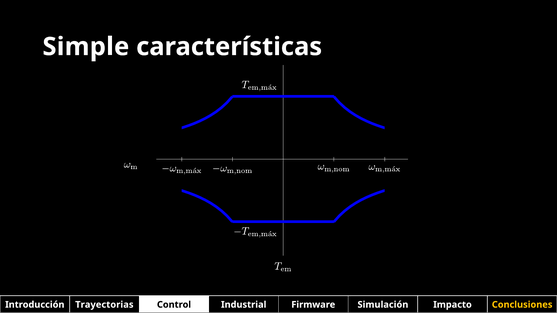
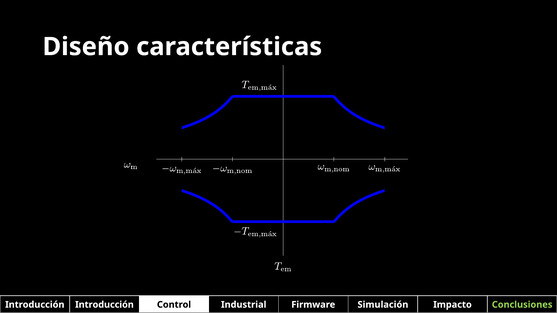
Simple: Simple -> Diseño
Introducción Trayectorias: Trayectorias -> Introducción
Conclusiones colour: yellow -> light green
